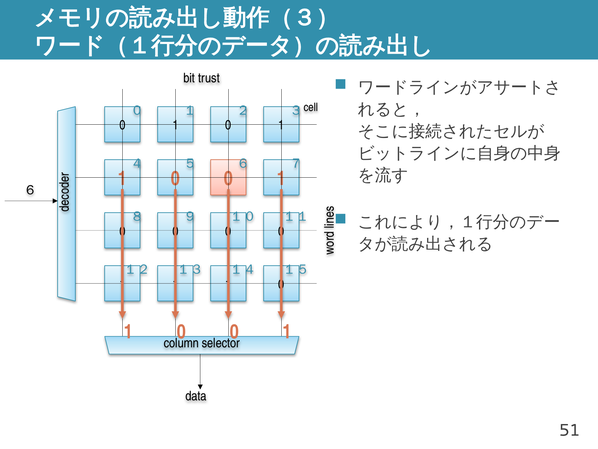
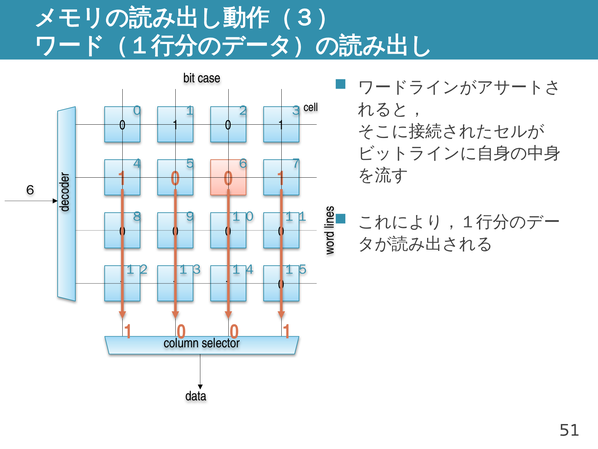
trust: trust -> case
